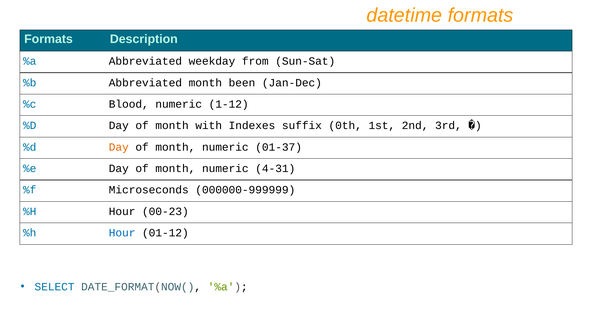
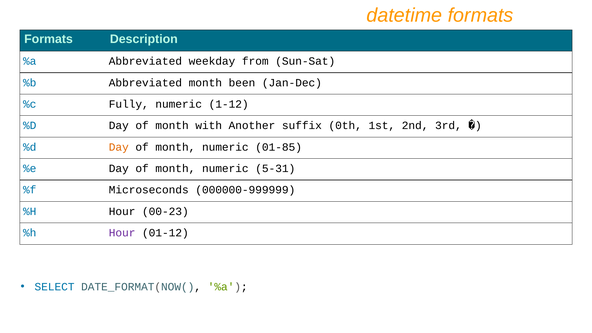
Blood: Blood -> Fully
Indexes: Indexes -> Another
01-37: 01-37 -> 01-85
4-31: 4-31 -> 5-31
Hour at (122, 233) colour: blue -> purple
